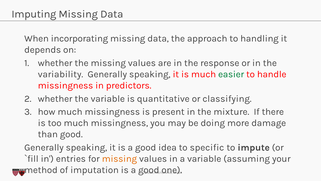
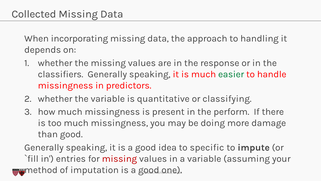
Imputing: Imputing -> Collected
variability: variability -> classifiers
mixture: mixture -> perform
missing at (119, 158) colour: orange -> red
